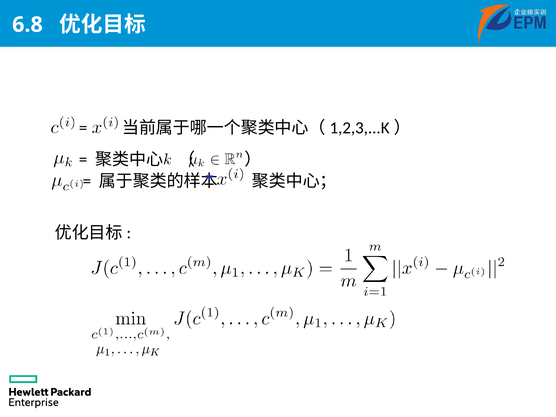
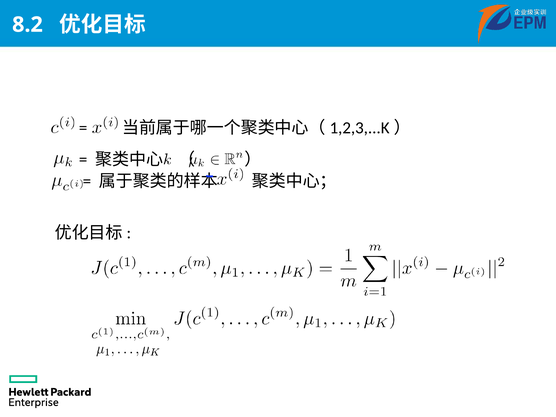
6.8: 6.8 -> 8.2
